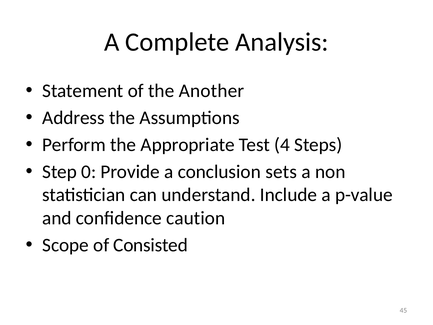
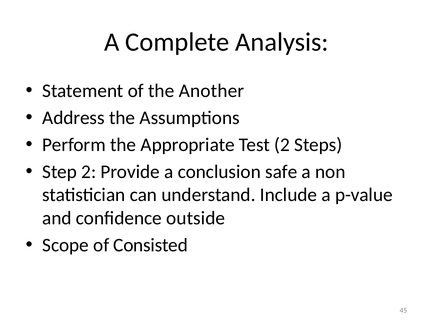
Test 4: 4 -> 2
Step 0: 0 -> 2
sets: sets -> safe
caution: caution -> outside
